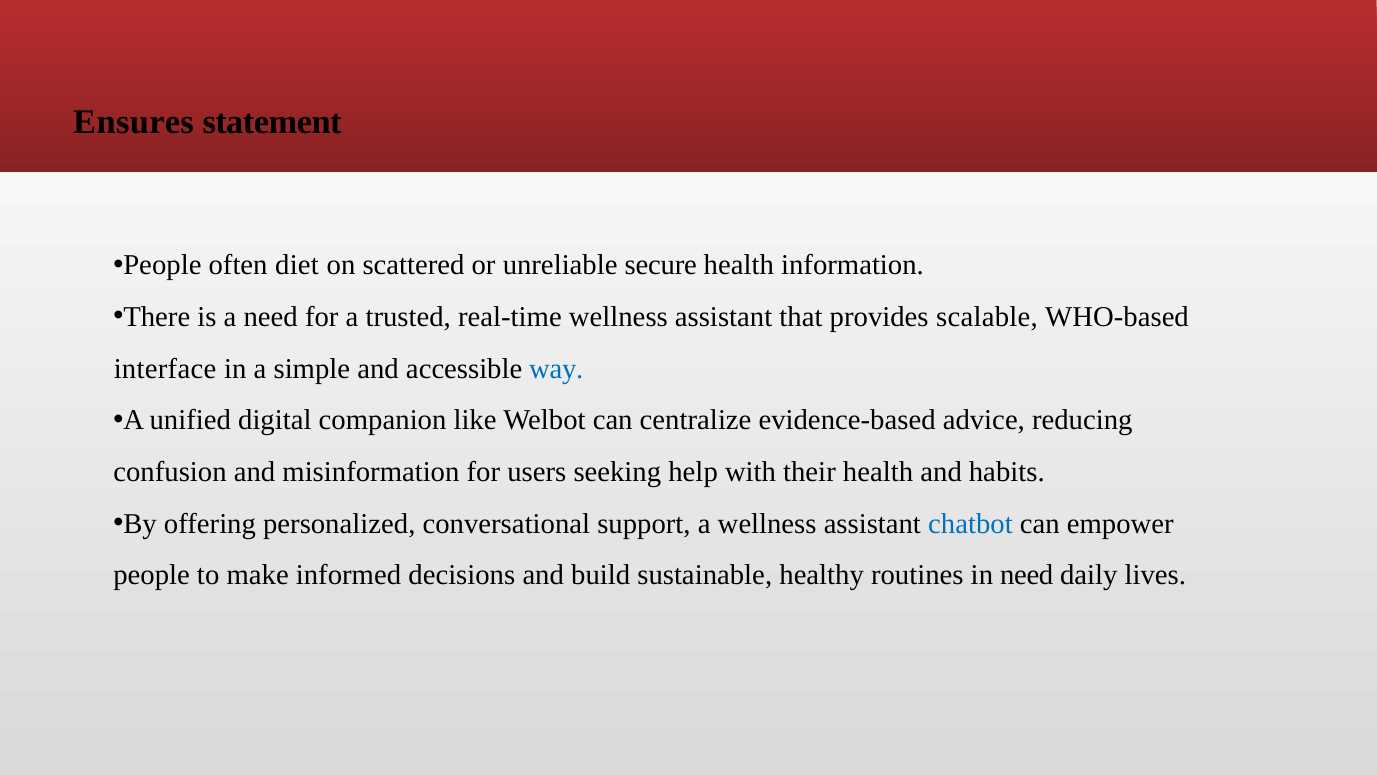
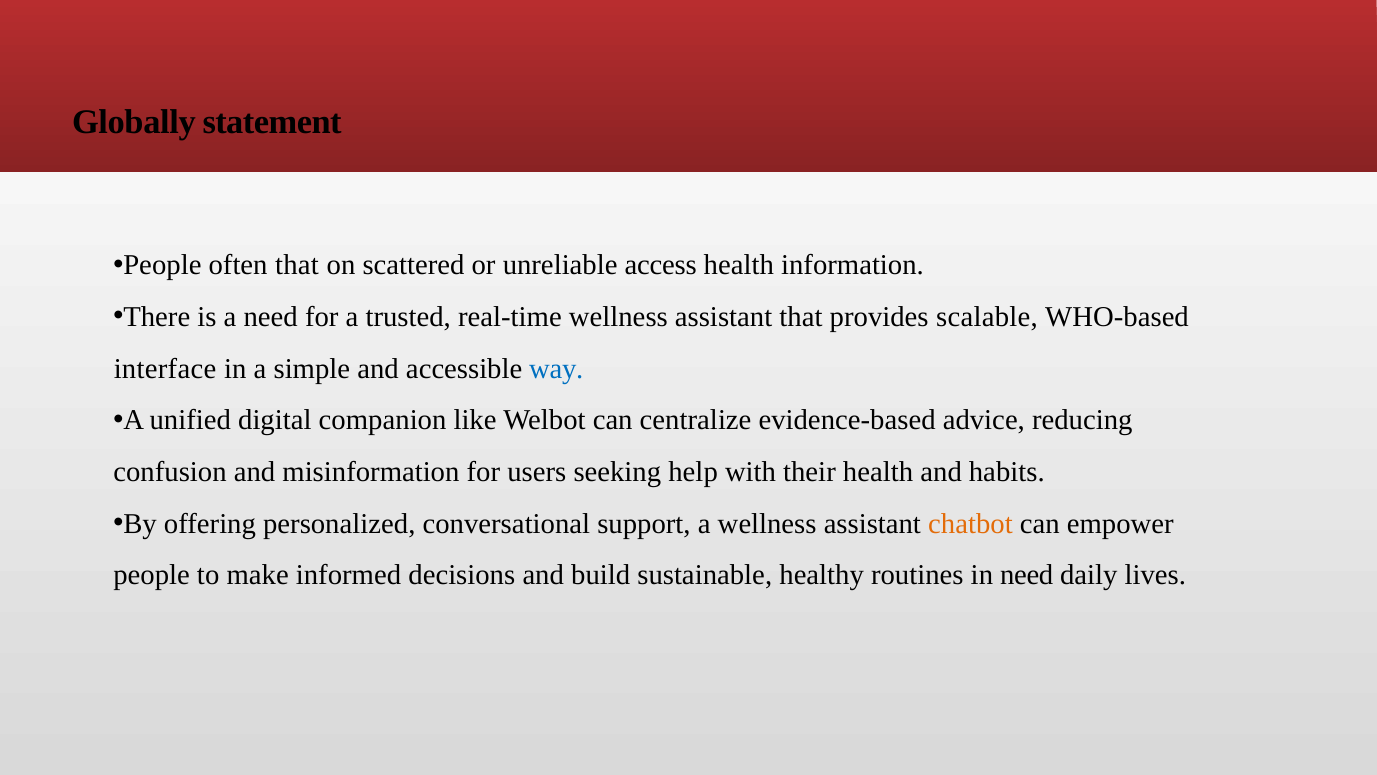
Ensures: Ensures -> Globally
often diet: diet -> that
secure: secure -> access
chatbot colour: blue -> orange
